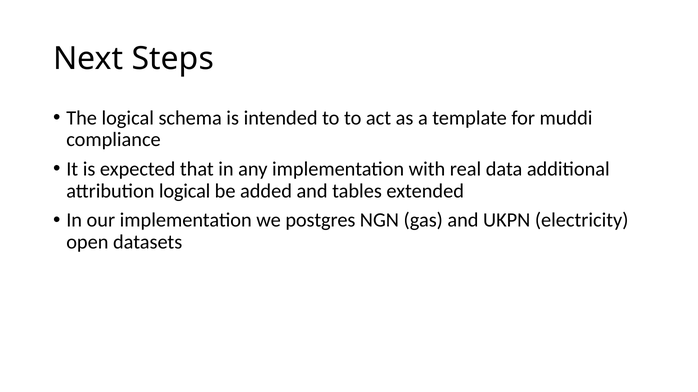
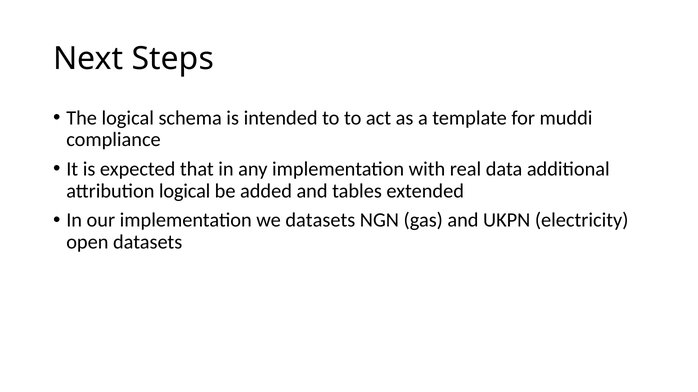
we postgres: postgres -> datasets
